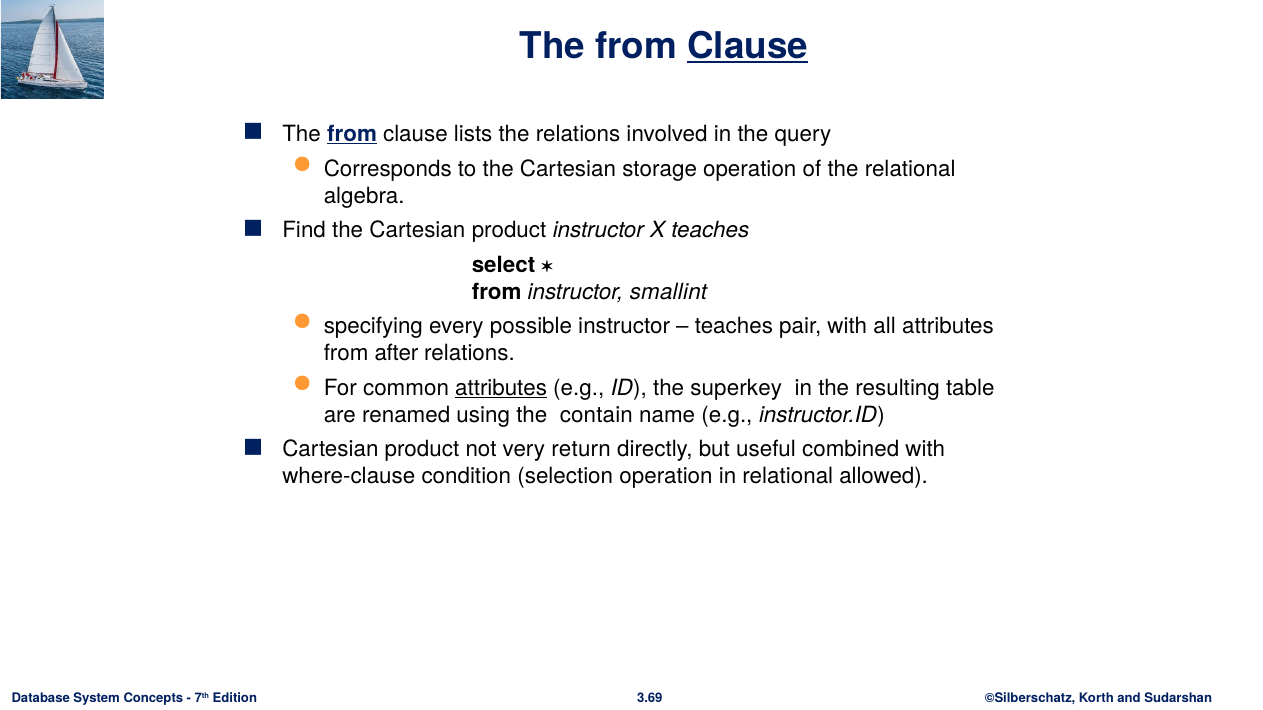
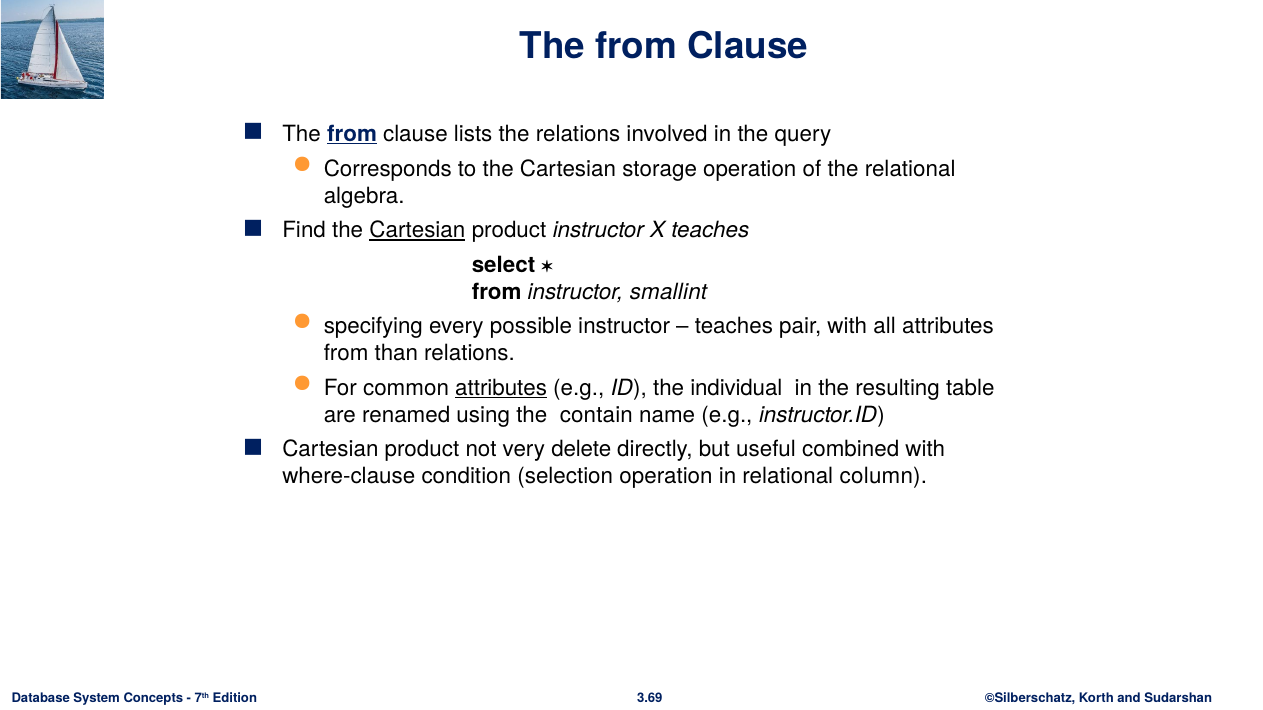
Clause at (748, 46) underline: present -> none
Cartesian at (417, 230) underline: none -> present
after: after -> than
superkey: superkey -> individual
return: return -> delete
allowed: allowed -> column
